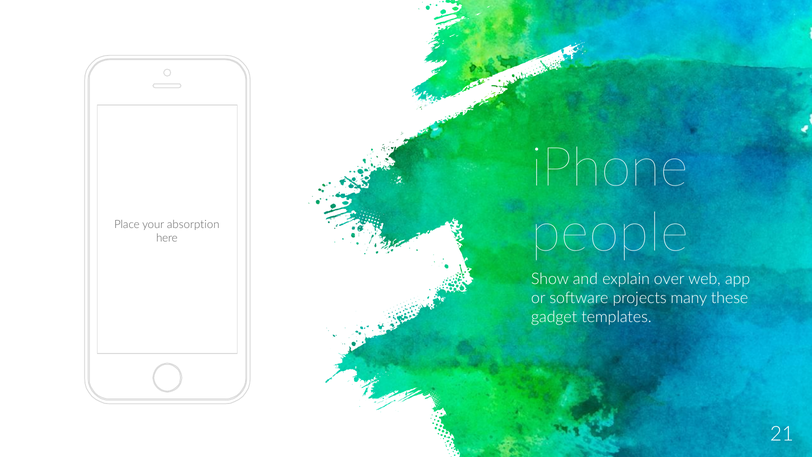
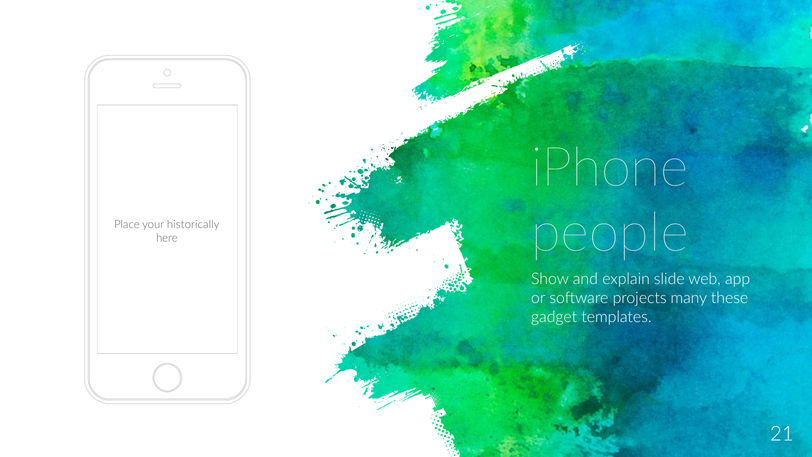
absorption: absorption -> historically
over: over -> slide
